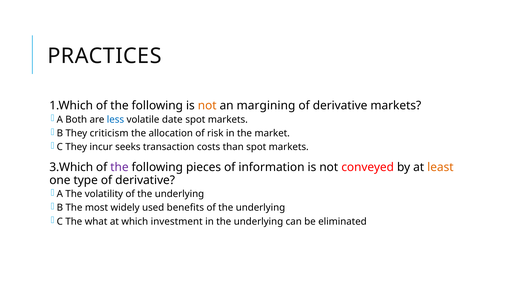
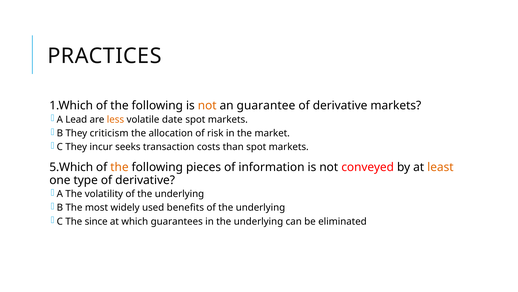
margining: margining -> guarantee
Both: Both -> Lead
less colour: blue -> orange
3.Which: 3.Which -> 5.Which
the at (119, 167) colour: purple -> orange
what: what -> since
investment: investment -> guarantees
